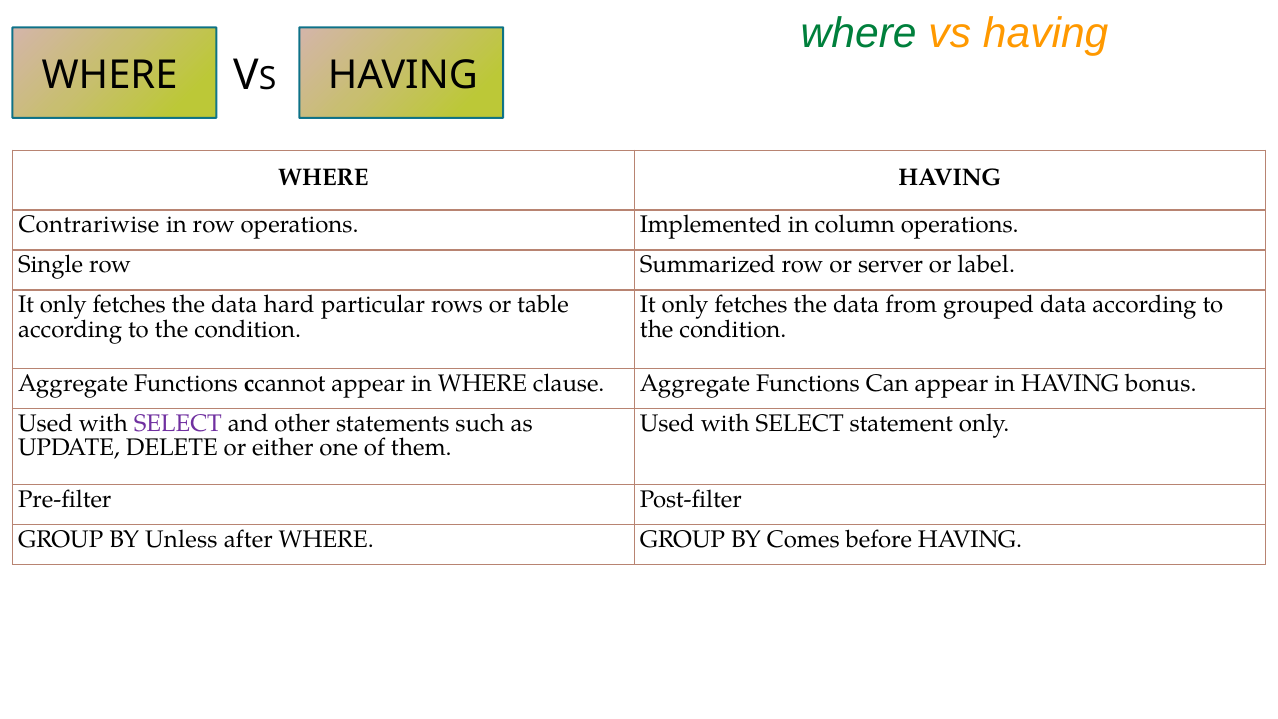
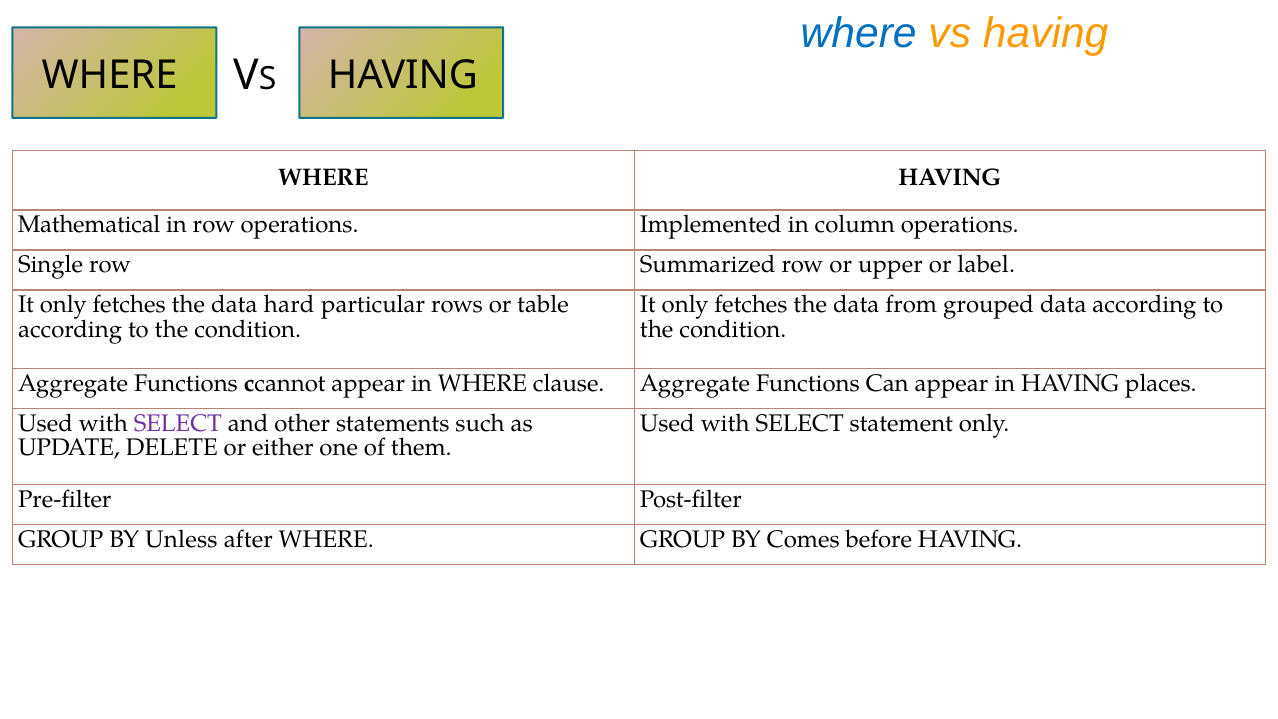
where at (859, 33) colour: green -> blue
Contrariwise: Contrariwise -> Mathematical
server: server -> upper
bonus: bonus -> places
